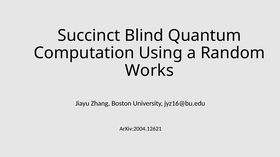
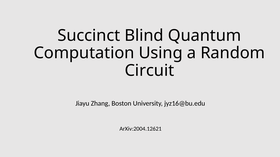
Works: Works -> Circuit
